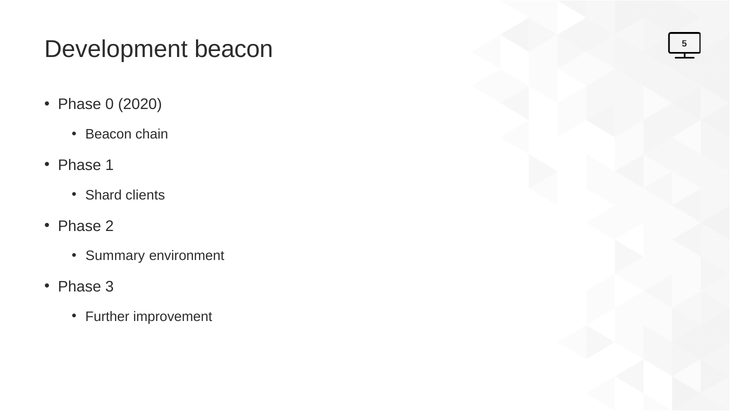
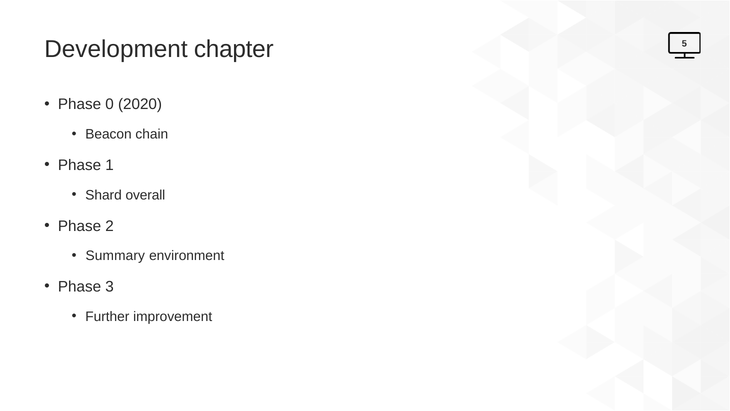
Development beacon: beacon -> chapter
clients: clients -> overall
